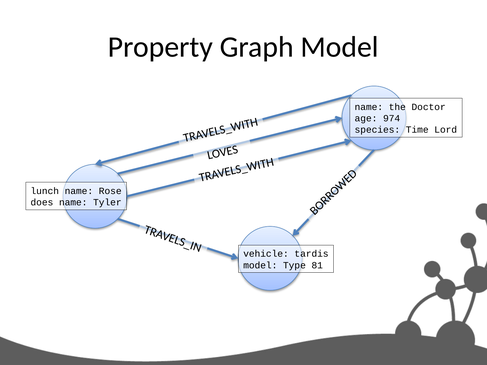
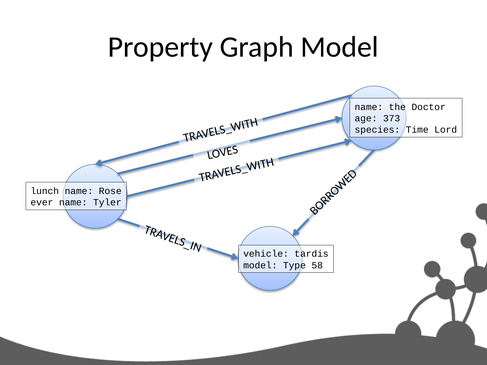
974: 974 -> 373
does: does -> ever
81: 81 -> 58
